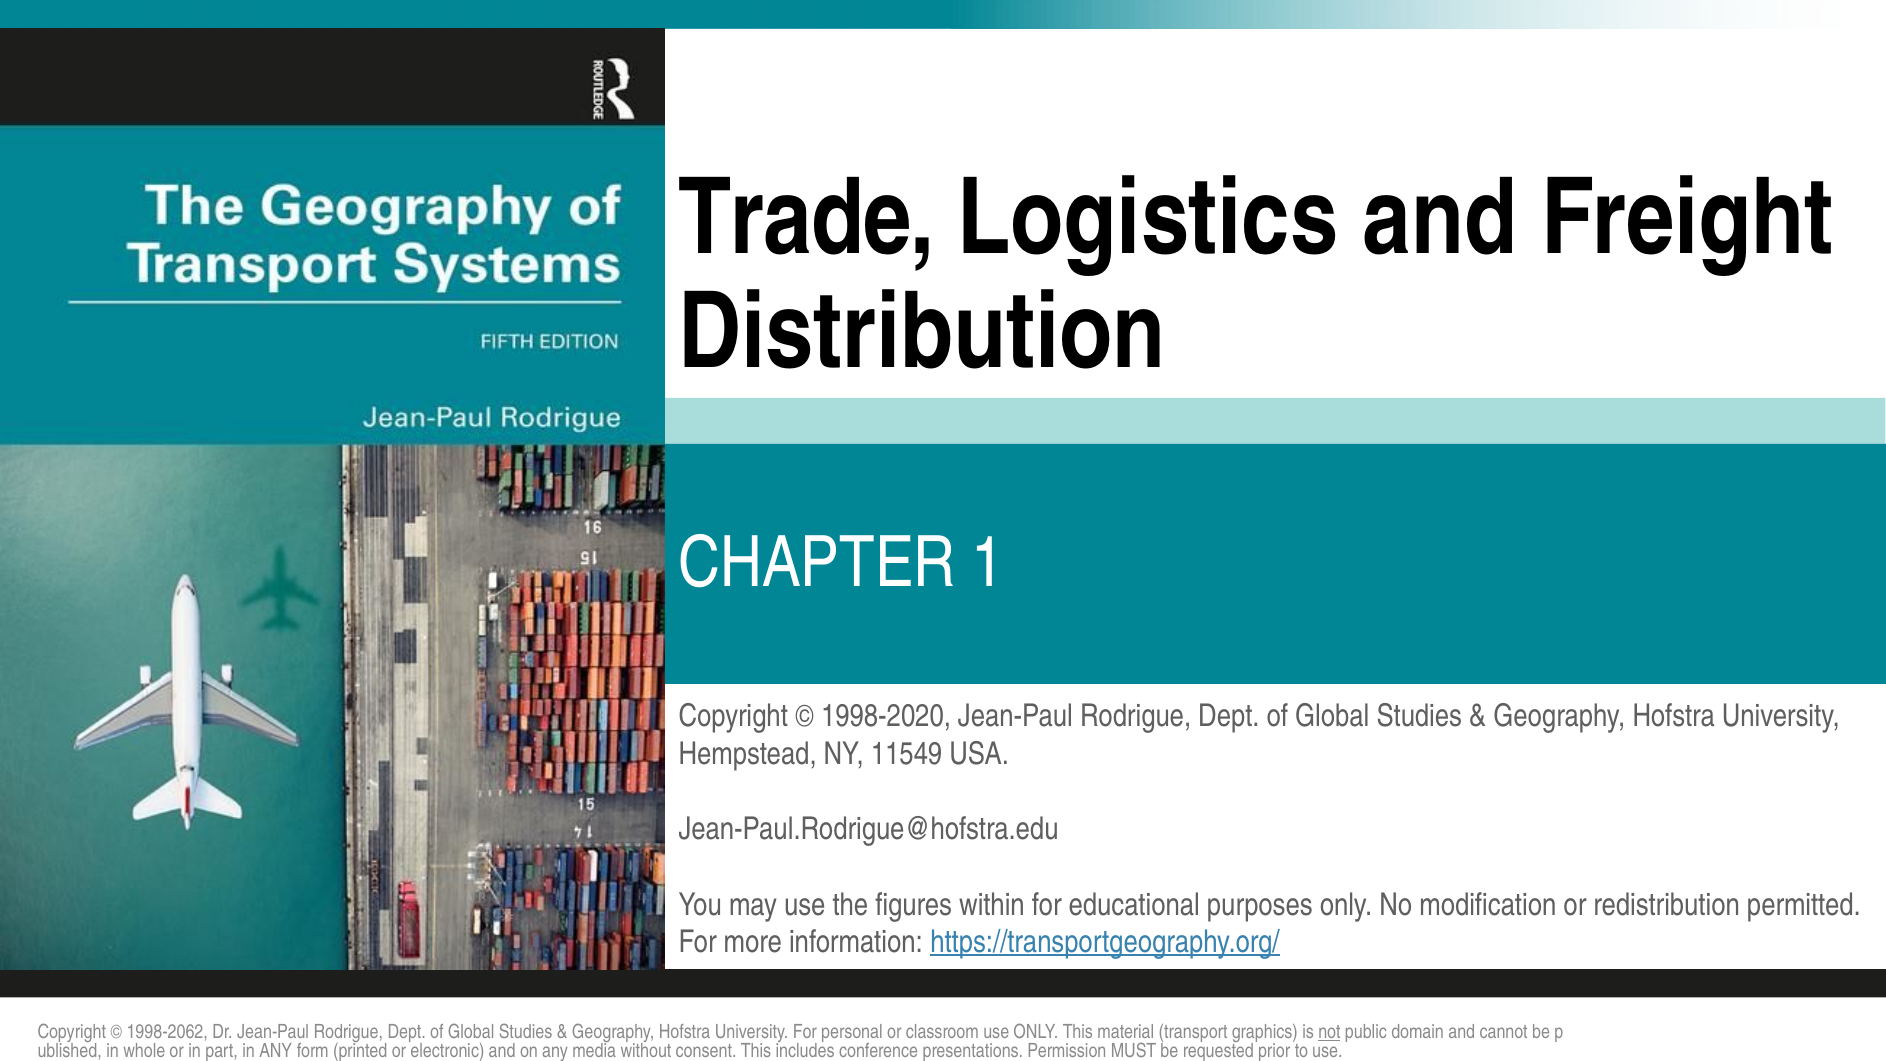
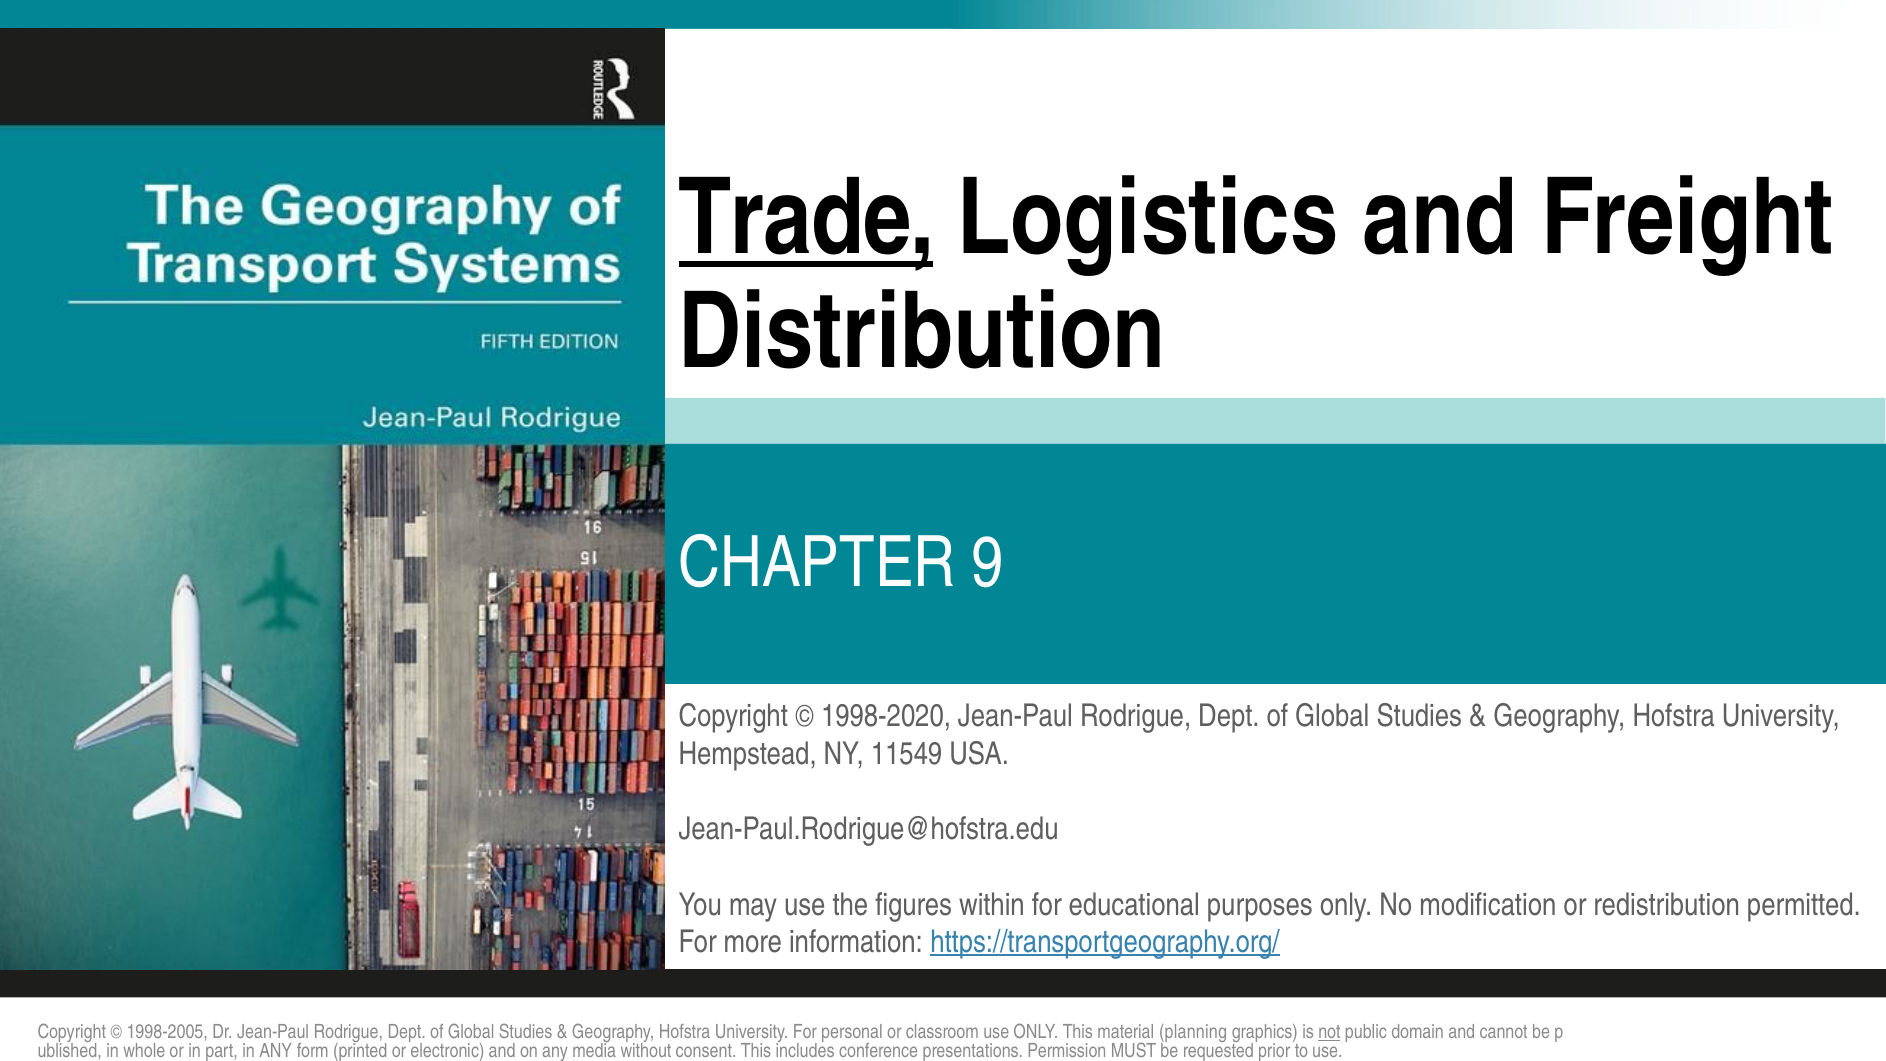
Trade underline: none -> present
1: 1 -> 9
1998-2062: 1998-2062 -> 1998-2005
transport: transport -> planning
